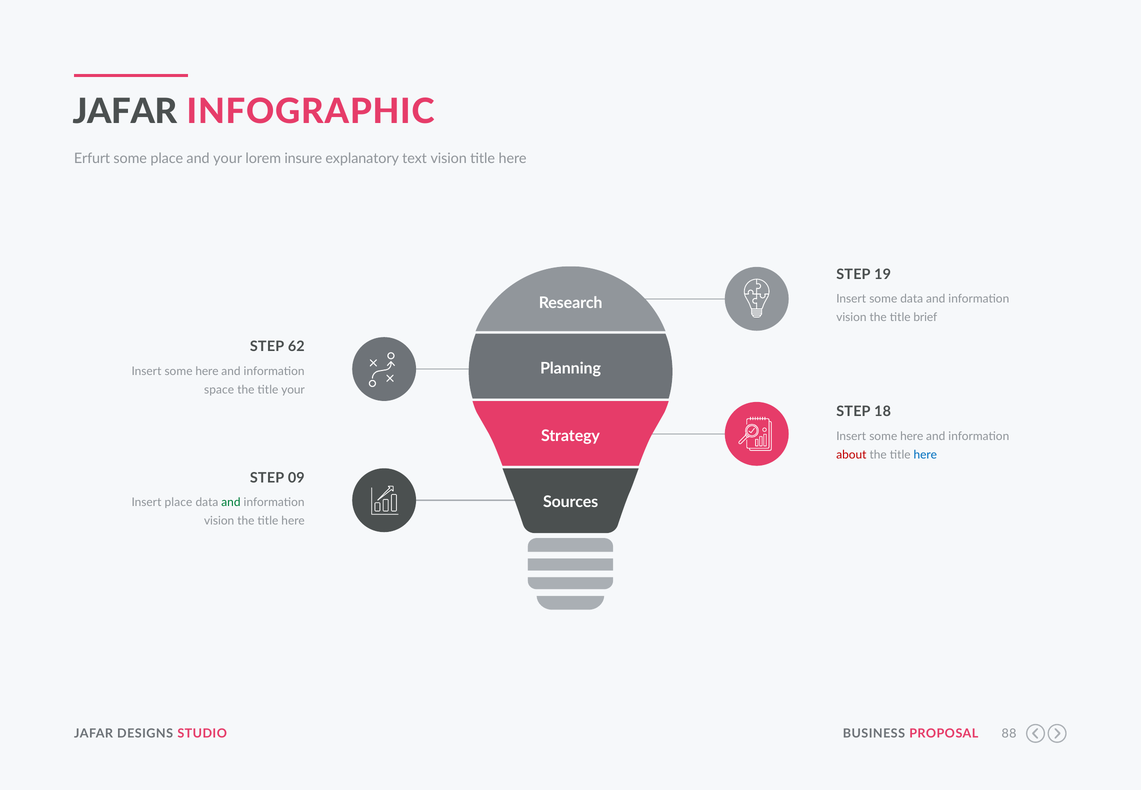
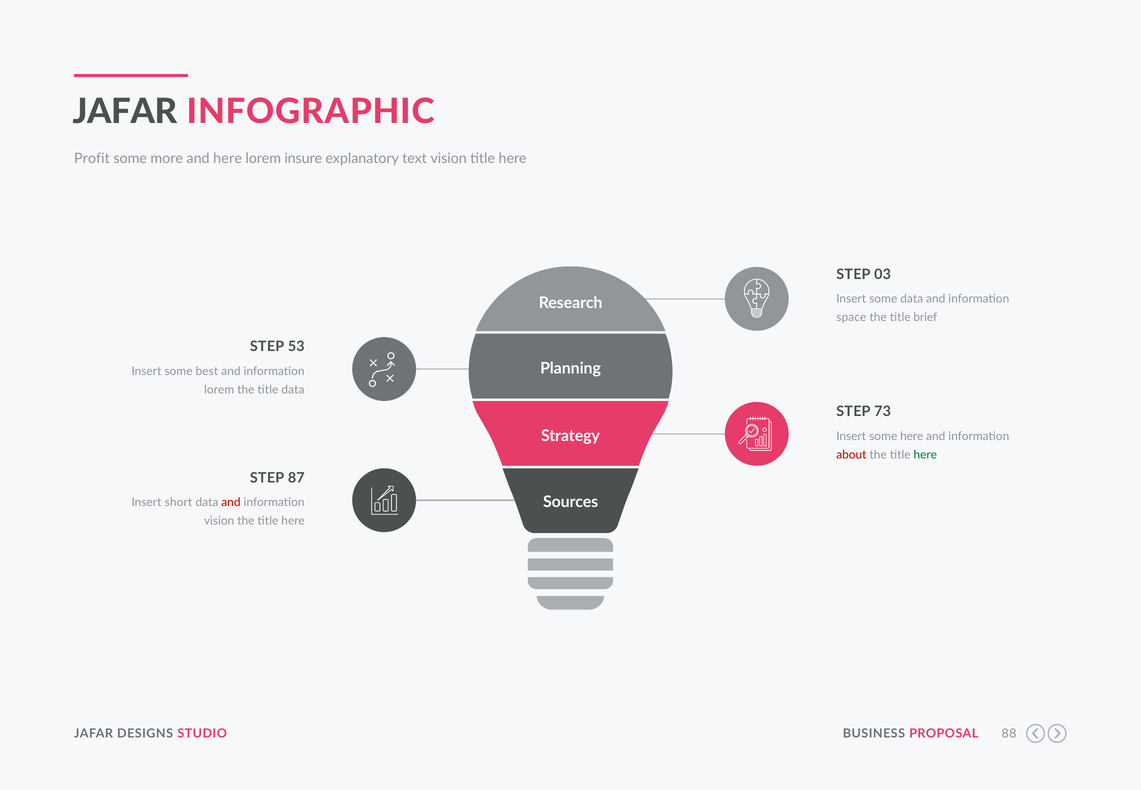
Erfurt: Erfurt -> Profit
some place: place -> more
and your: your -> here
19: 19 -> 03
vision at (851, 317): vision -> space
62: 62 -> 53
here at (207, 371): here -> best
space at (219, 390): space -> lorem
title your: your -> data
18: 18 -> 73
here at (925, 455) colour: blue -> green
09: 09 -> 87
Insert place: place -> short
and at (231, 503) colour: green -> red
